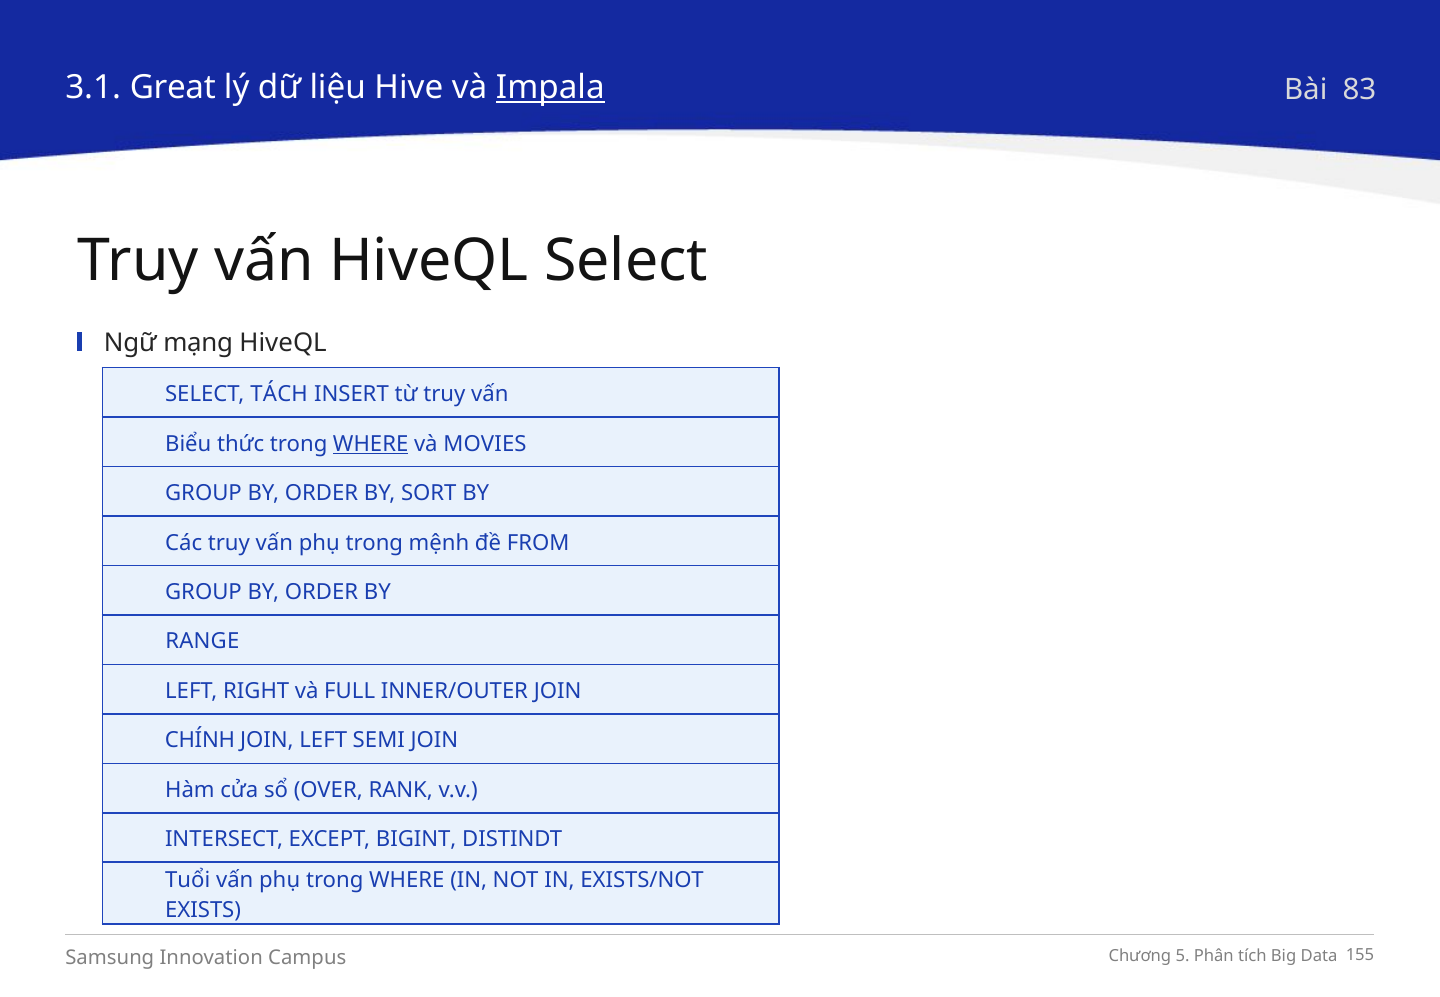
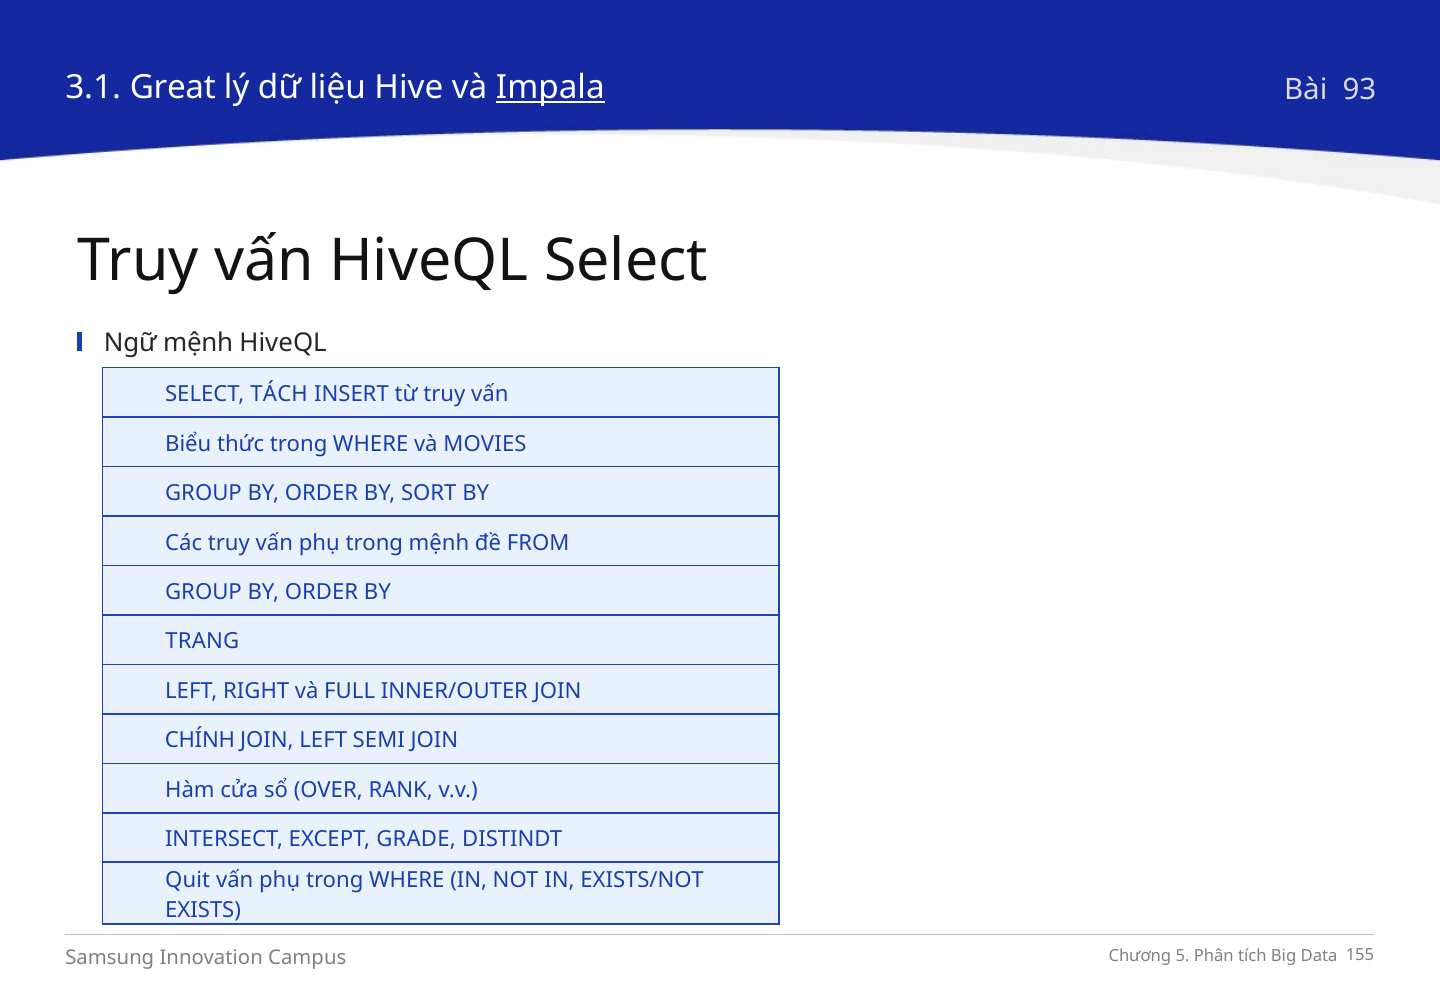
83: 83 -> 93
Ngữ mạng: mạng -> mệnh
WHERE at (371, 444) underline: present -> none
RANGE: RANGE -> TRANG
BIGINT: BIGINT -> GRADE
Tuổi: Tuổi -> Quit
